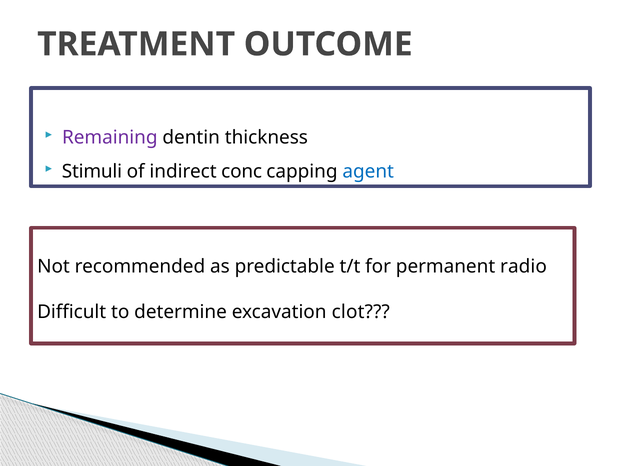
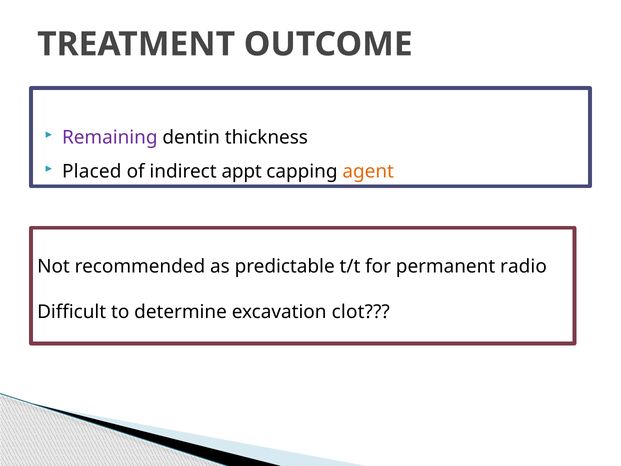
Stimuli: Stimuli -> Placed
conc: conc -> appt
agent colour: blue -> orange
